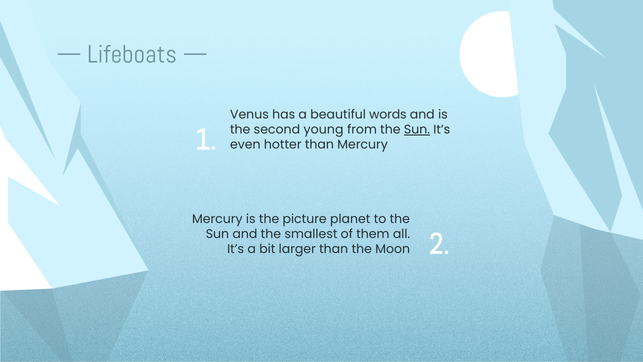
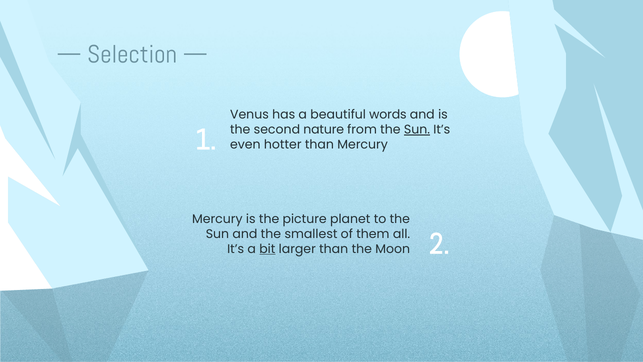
Lifeboats: Lifeboats -> Selection
young: young -> nature
bit underline: none -> present
